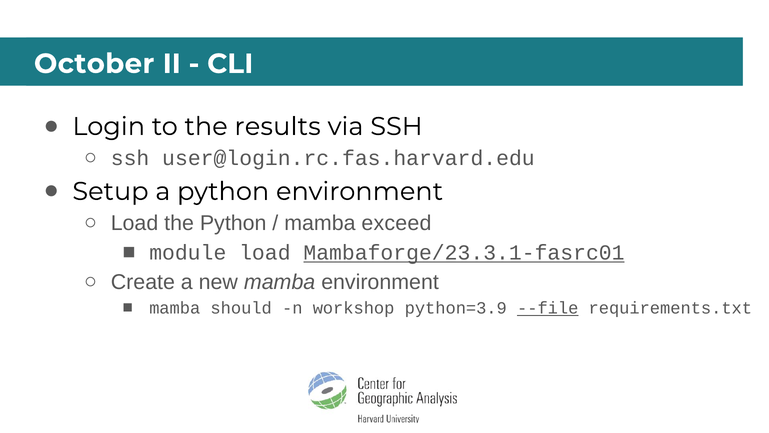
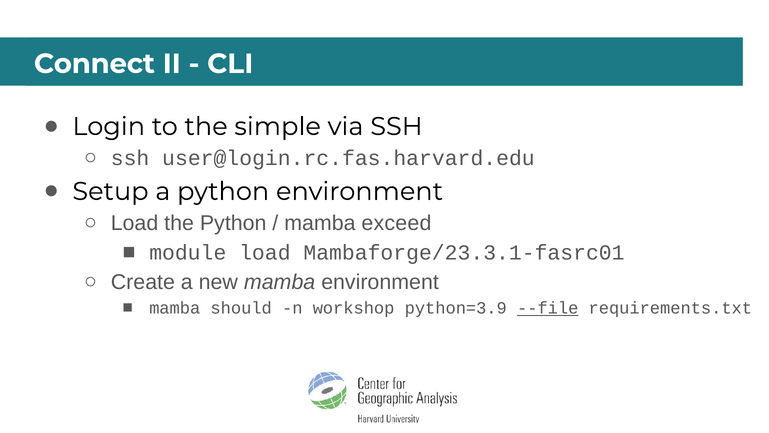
October: October -> Connect
results: results -> simple
Mambaforge/23.3.1-fasrc01 underline: present -> none
